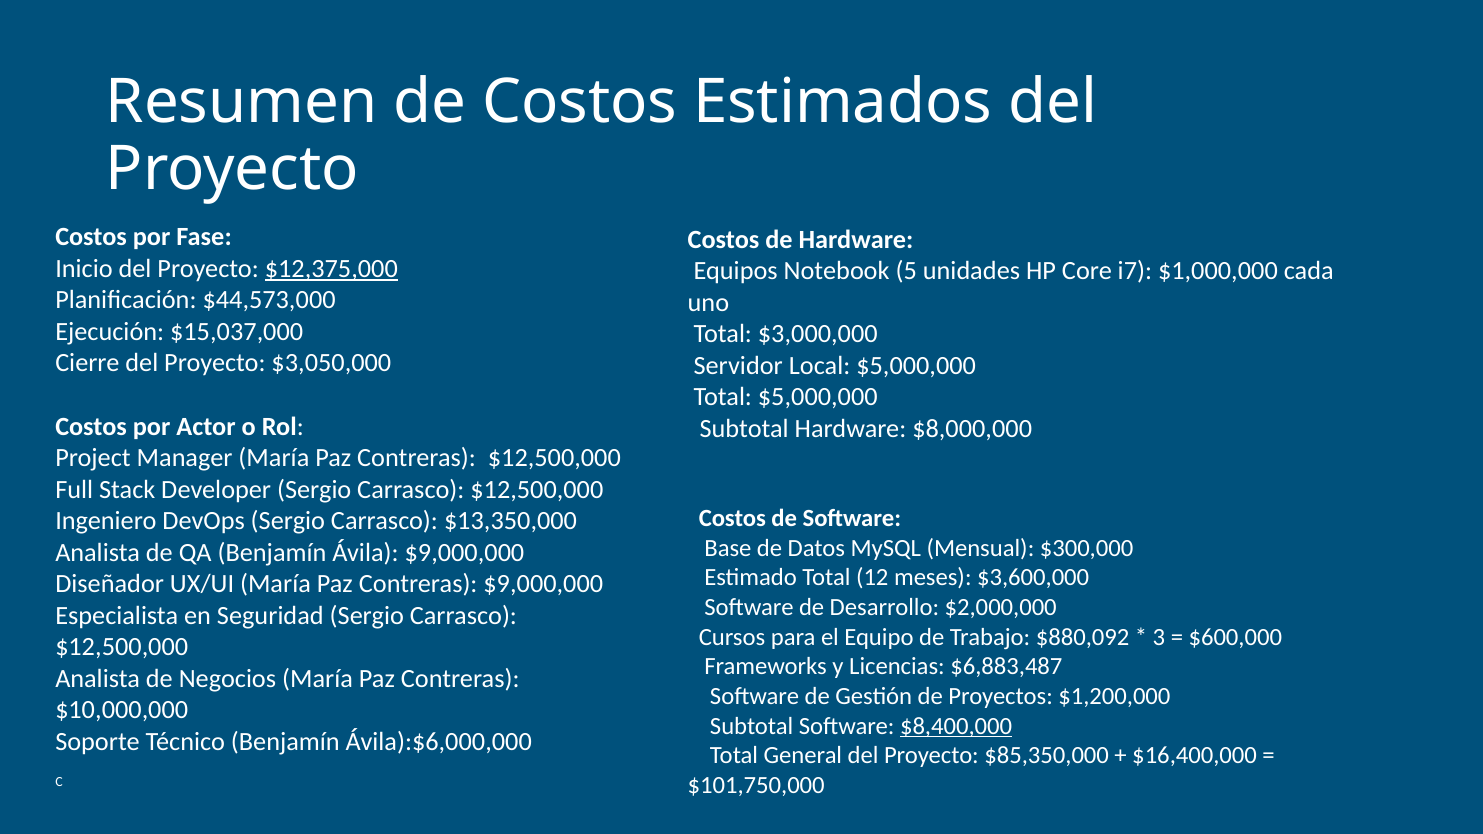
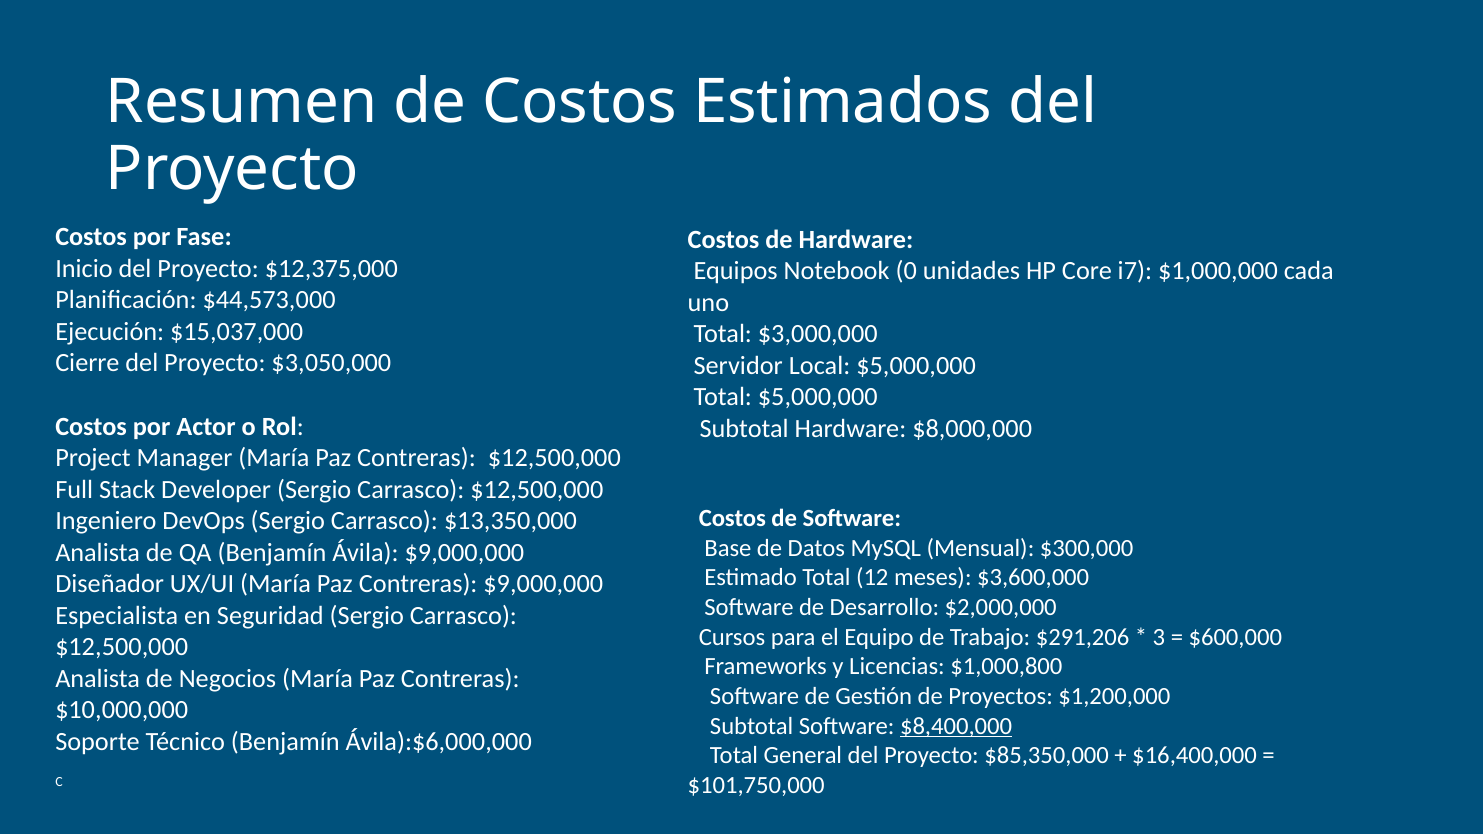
$12,375,000 underline: present -> none
5: 5 -> 0
$880,092: $880,092 -> $291,206
$6,883,487: $6,883,487 -> $1,000,800
